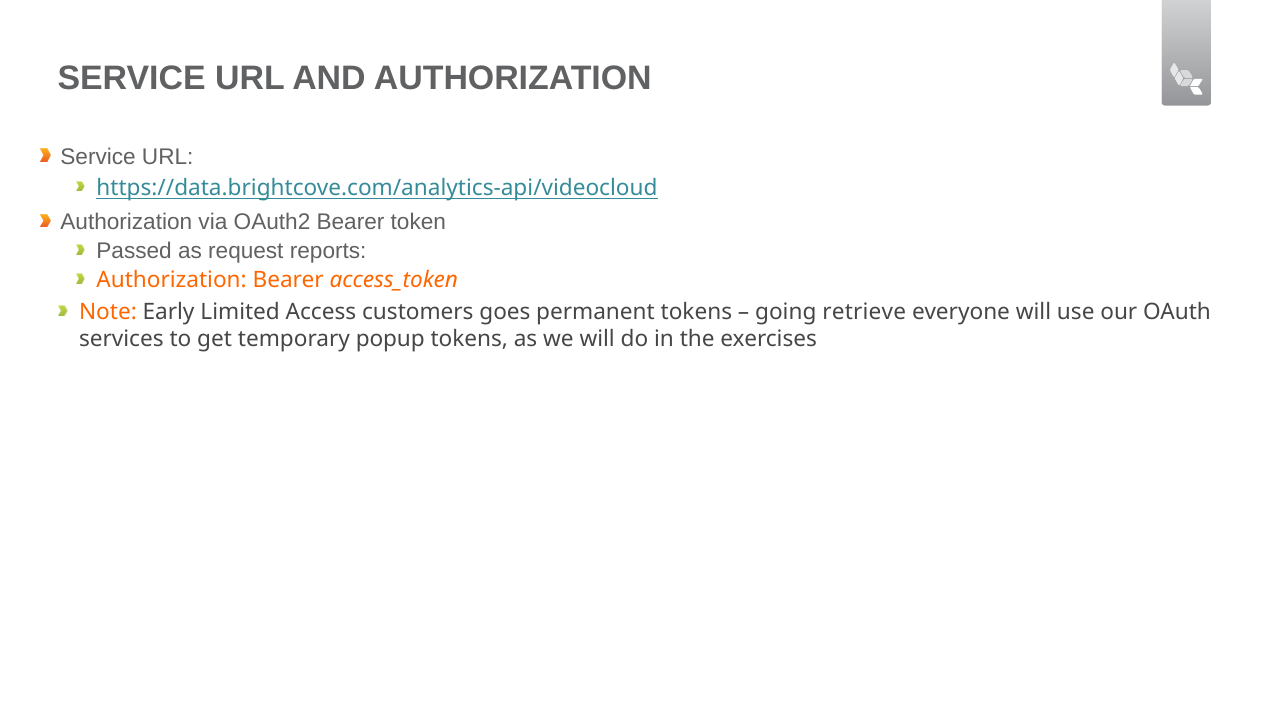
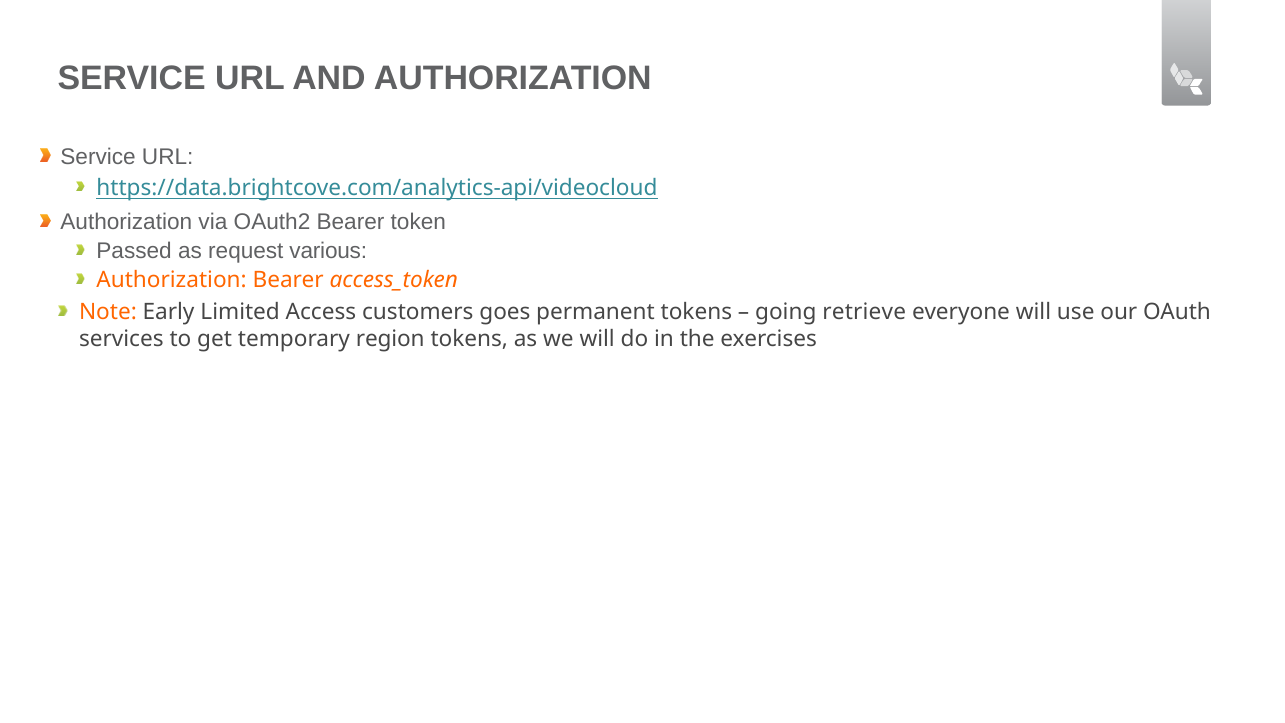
reports: reports -> various
popup: popup -> region
